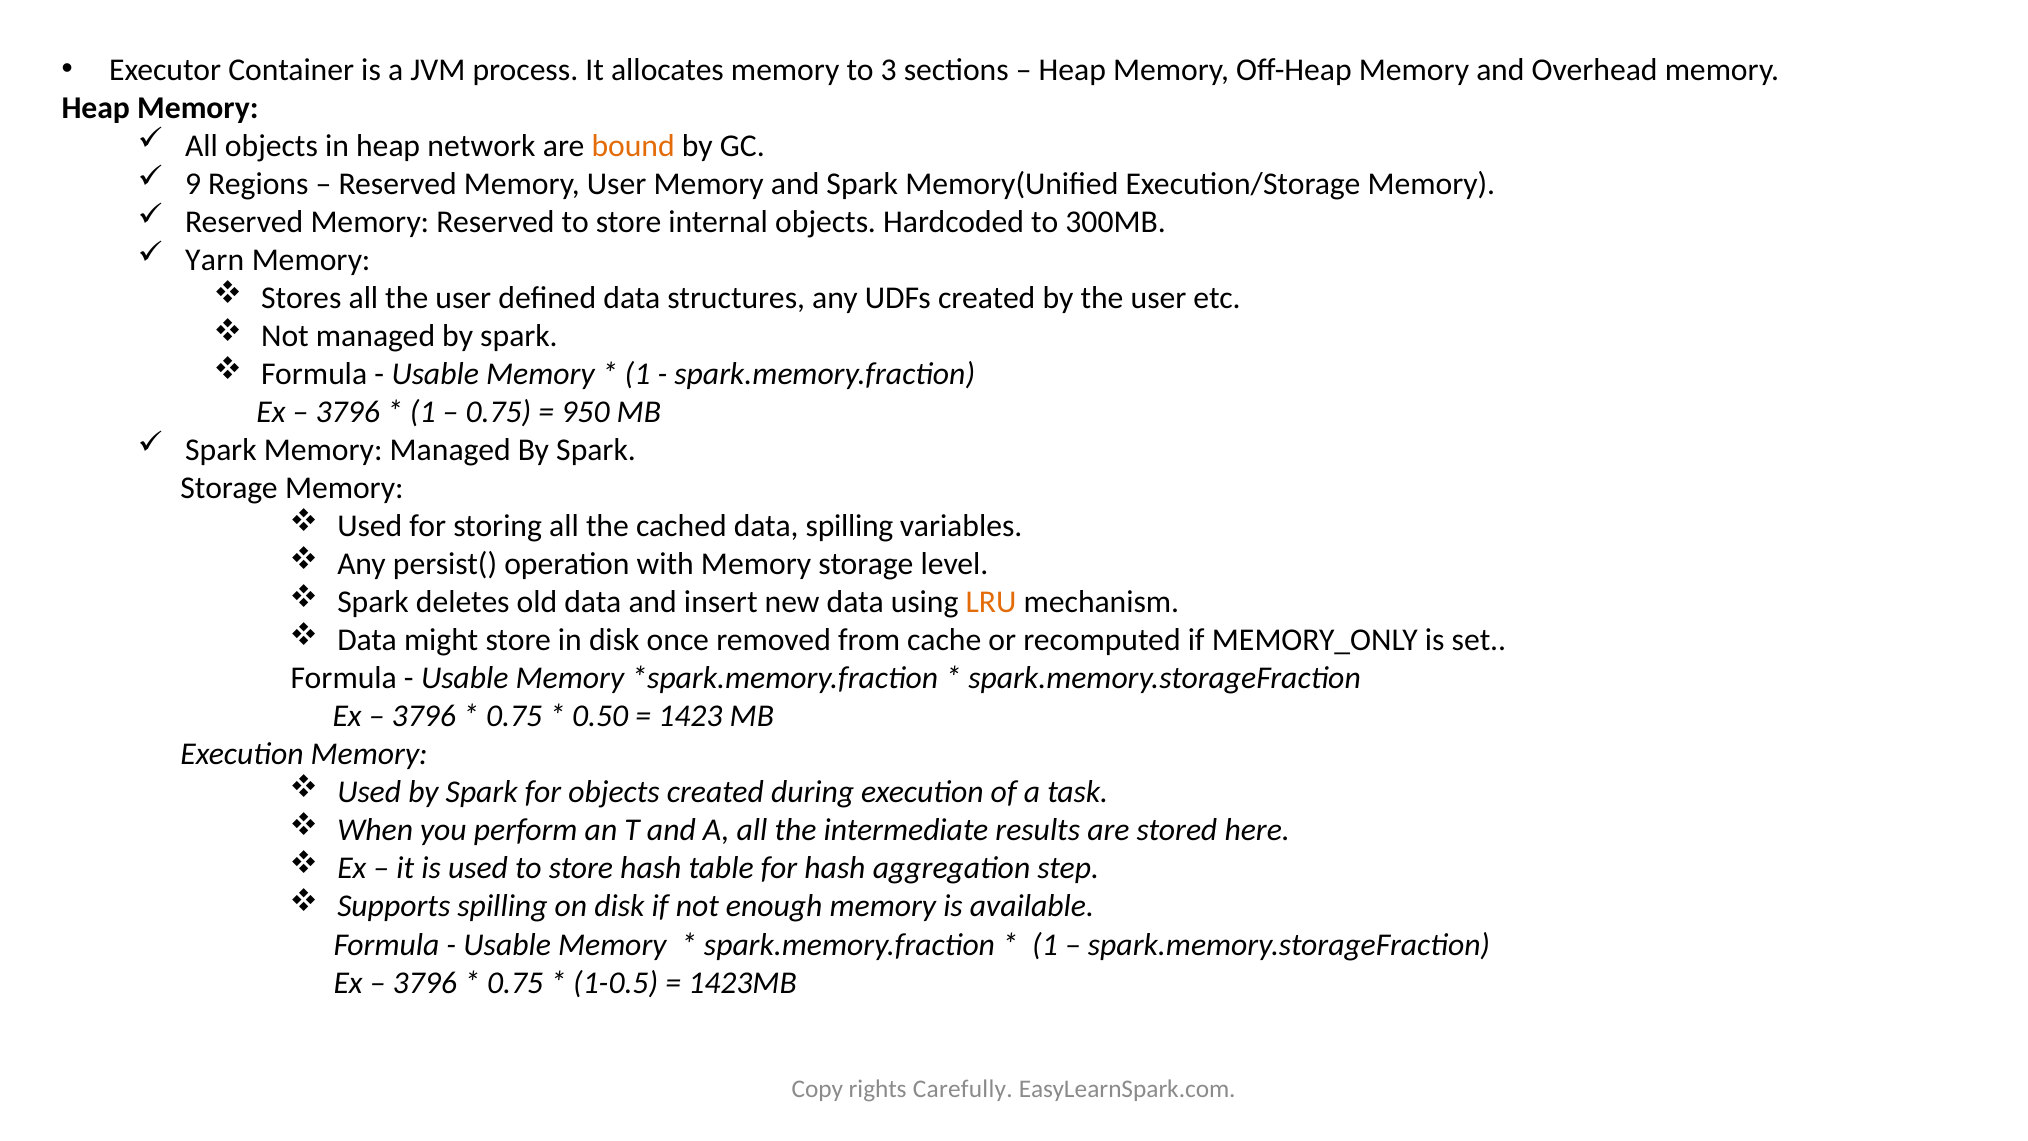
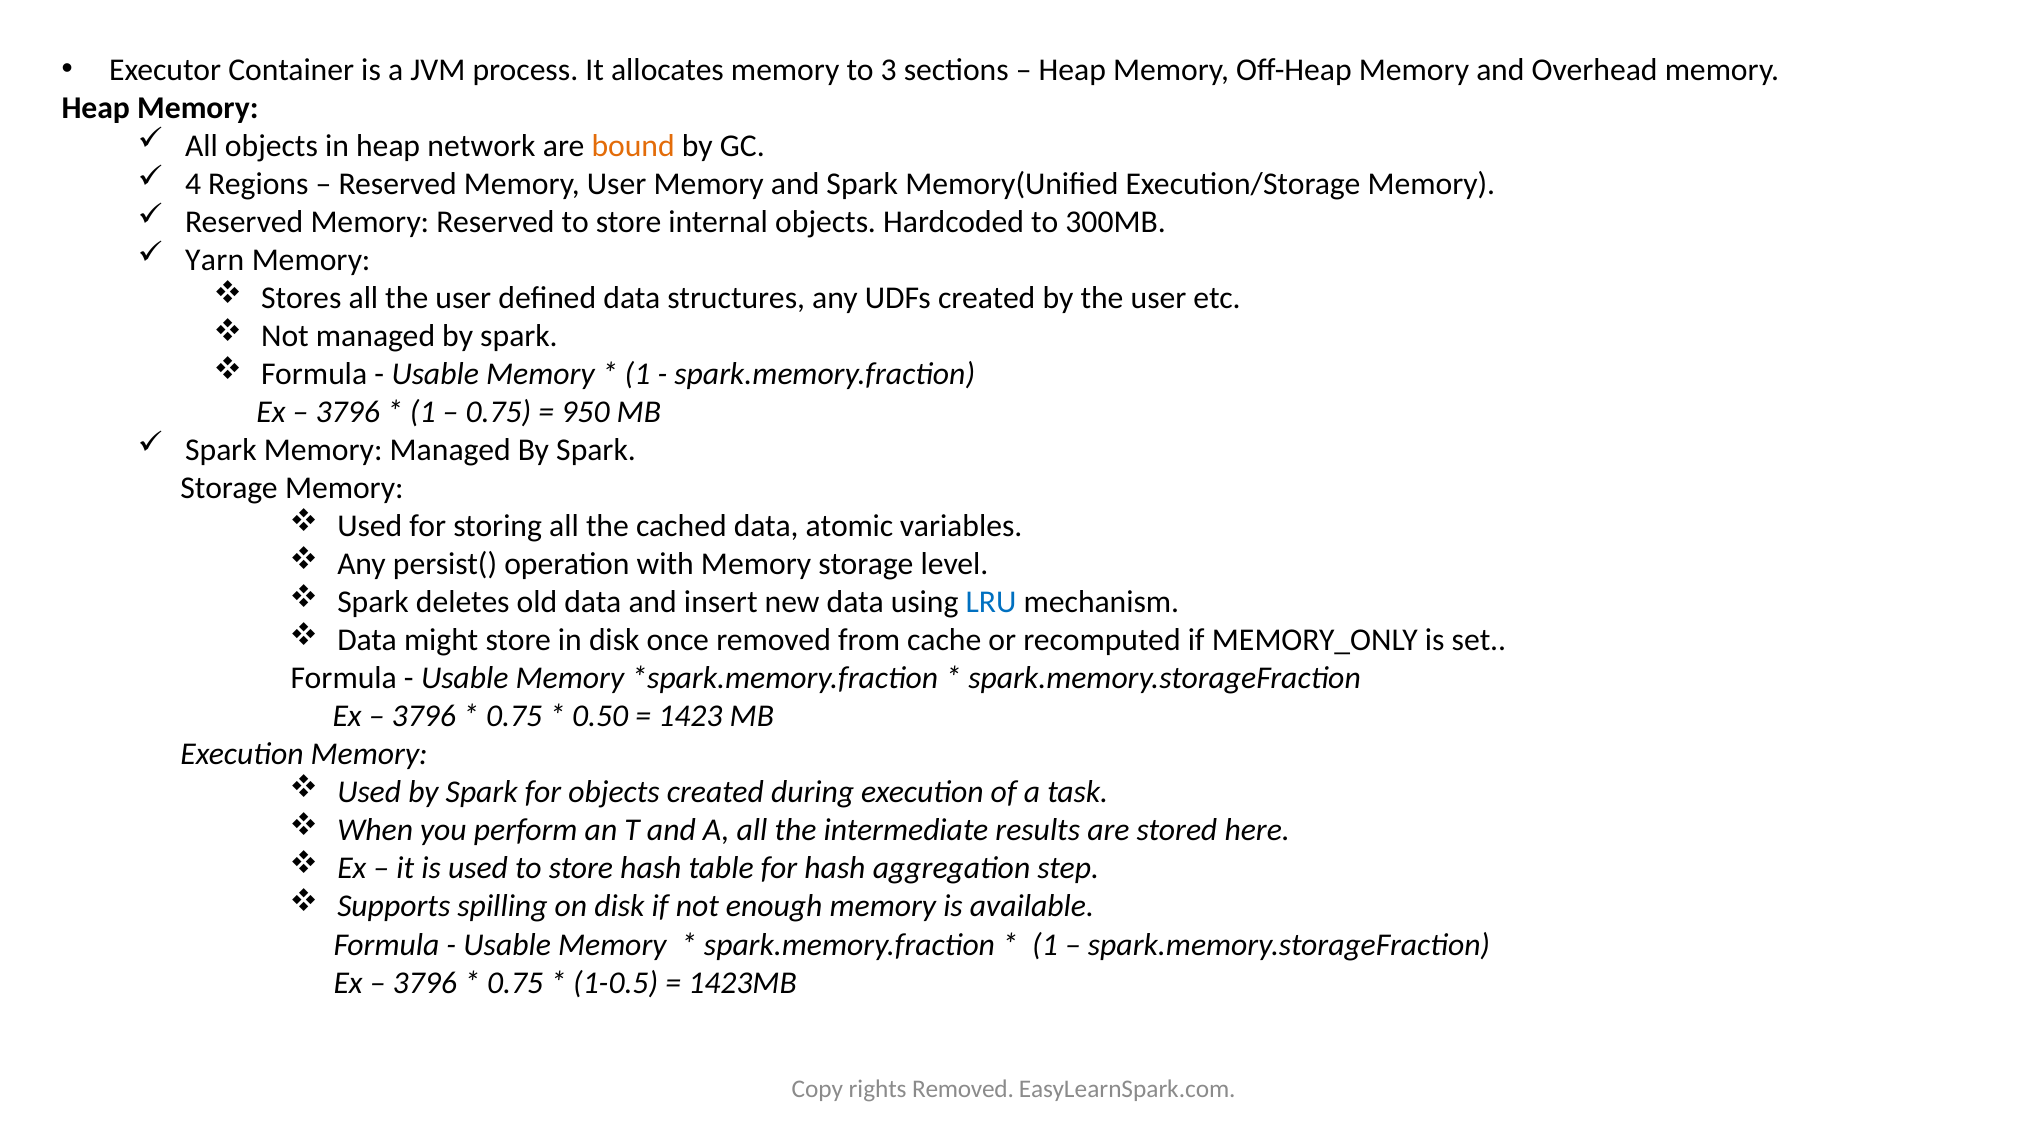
9: 9 -> 4
data spilling: spilling -> atomic
LRU colour: orange -> blue
rights Carefully: Carefully -> Removed
